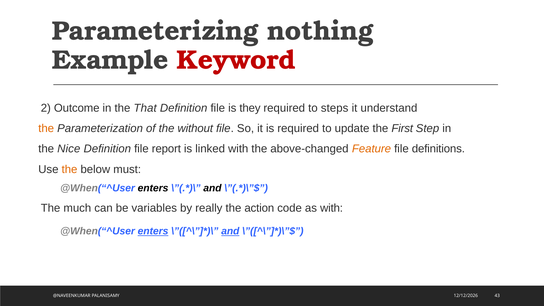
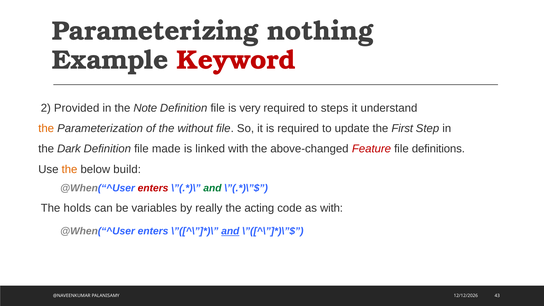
Outcome: Outcome -> Provided
That: That -> Note
they: they -> very
Nice: Nice -> Dark
report: report -> made
Feature colour: orange -> red
must: must -> build
enters at (153, 188) colour: black -> red
and at (212, 188) colour: black -> green
much: much -> holds
action: action -> acting
enters at (153, 231) underline: present -> none
